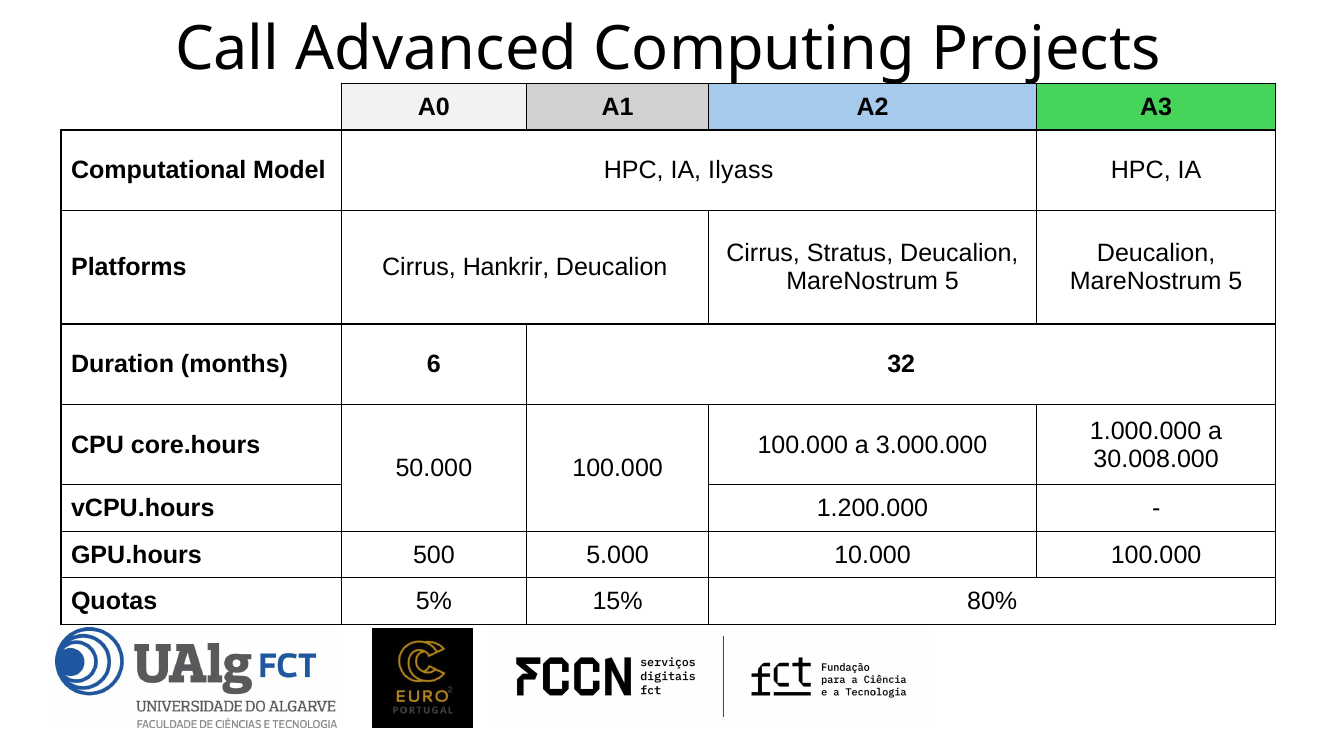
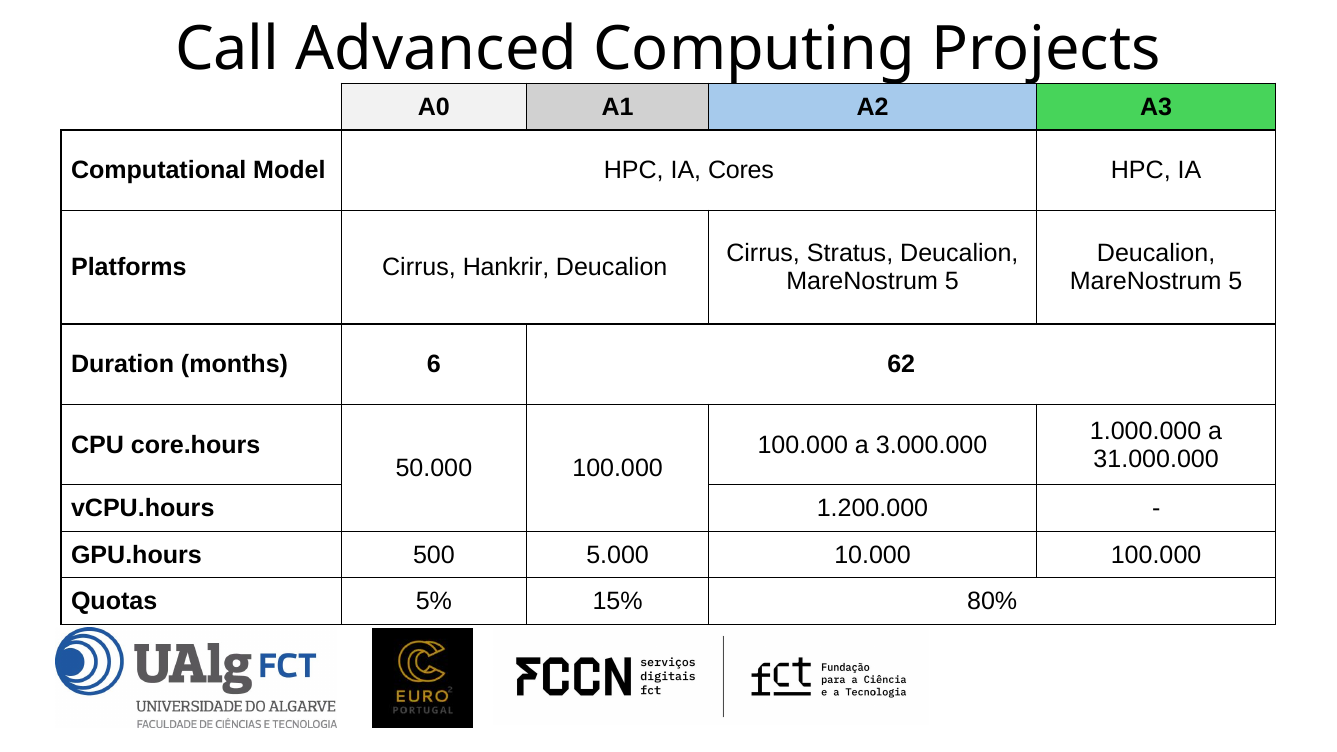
Ilyass: Ilyass -> Cores
32: 32 -> 62
30.008.000: 30.008.000 -> 31.000.000
